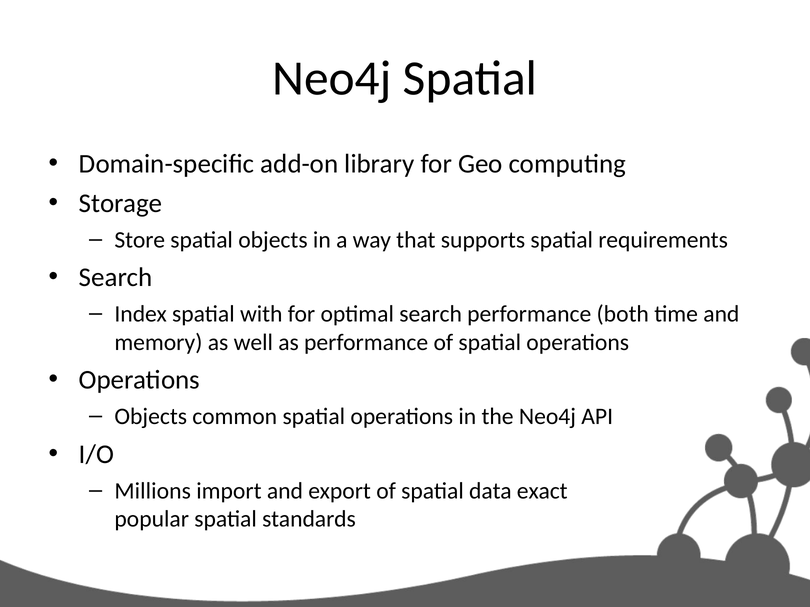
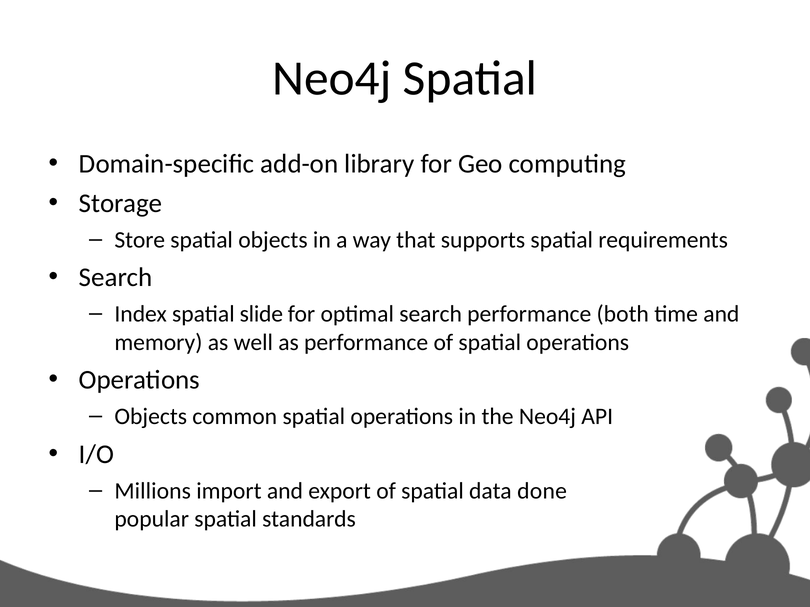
with: with -> slide
exact: exact -> done
